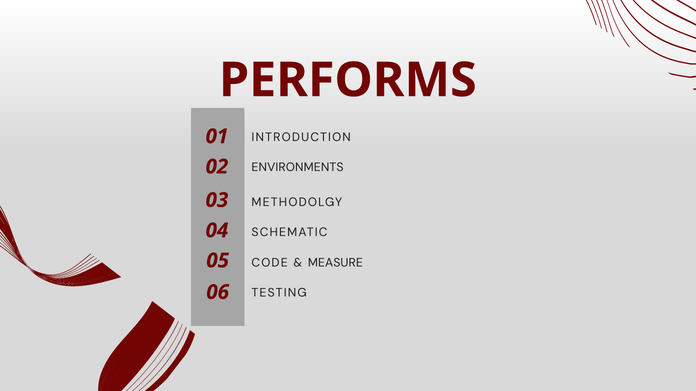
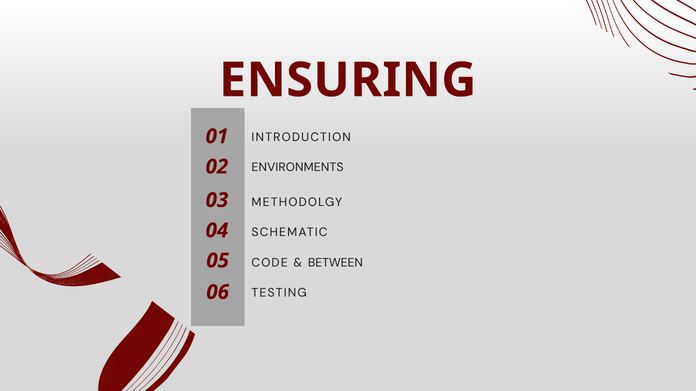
PERFORMS: PERFORMS -> ENSURING
MEASURE: MEASURE -> BETWEEN
